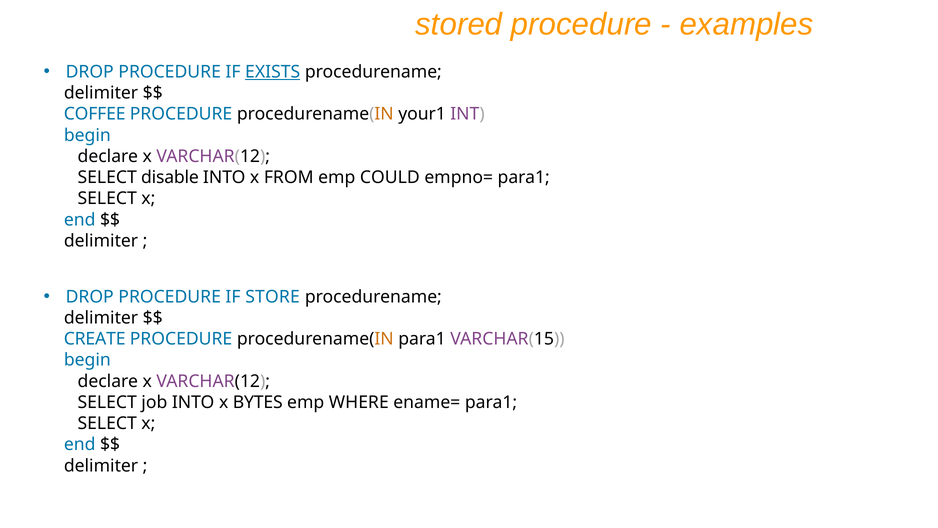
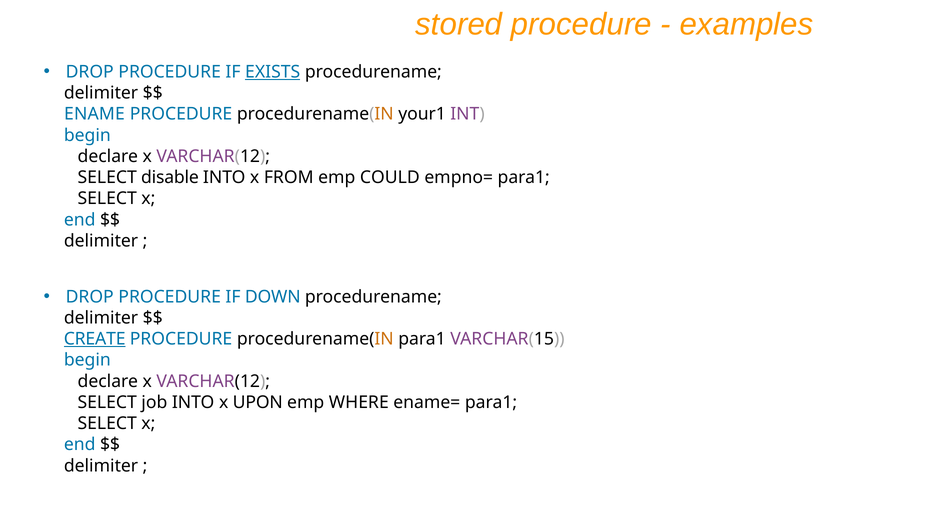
COFFEE: COFFEE -> ENAME
STORE: STORE -> DOWN
CREATE underline: none -> present
BYTES: BYTES -> UPON
